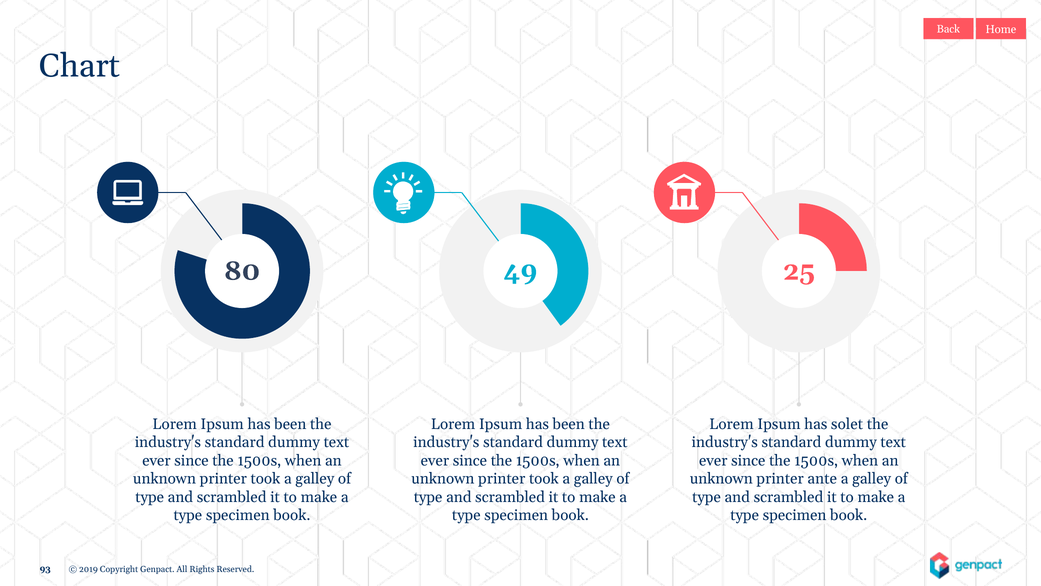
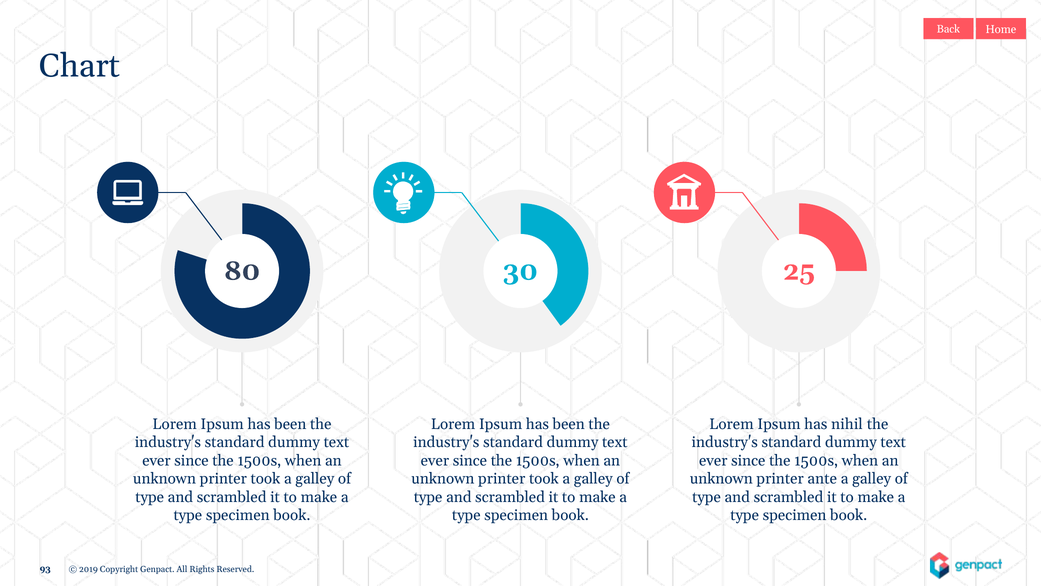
49: 49 -> 30
solet: solet -> nihil
